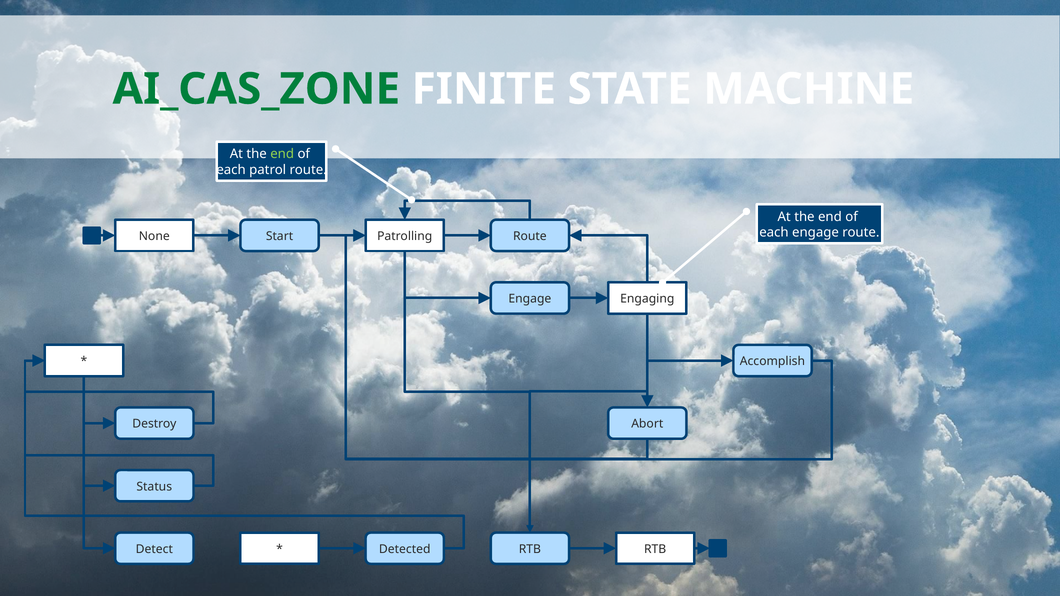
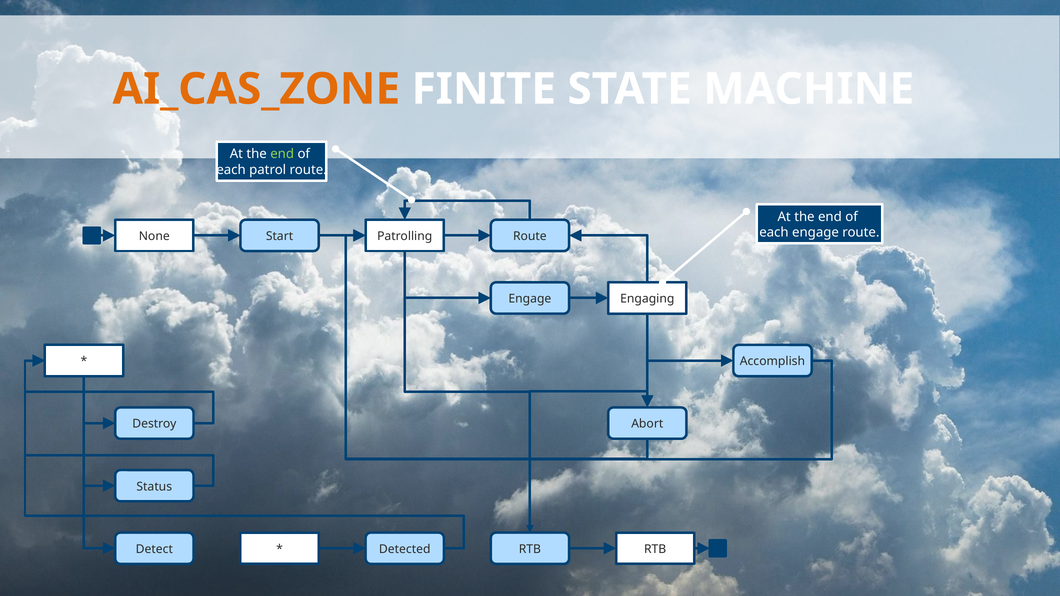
AI_CAS_ZONE colour: green -> orange
